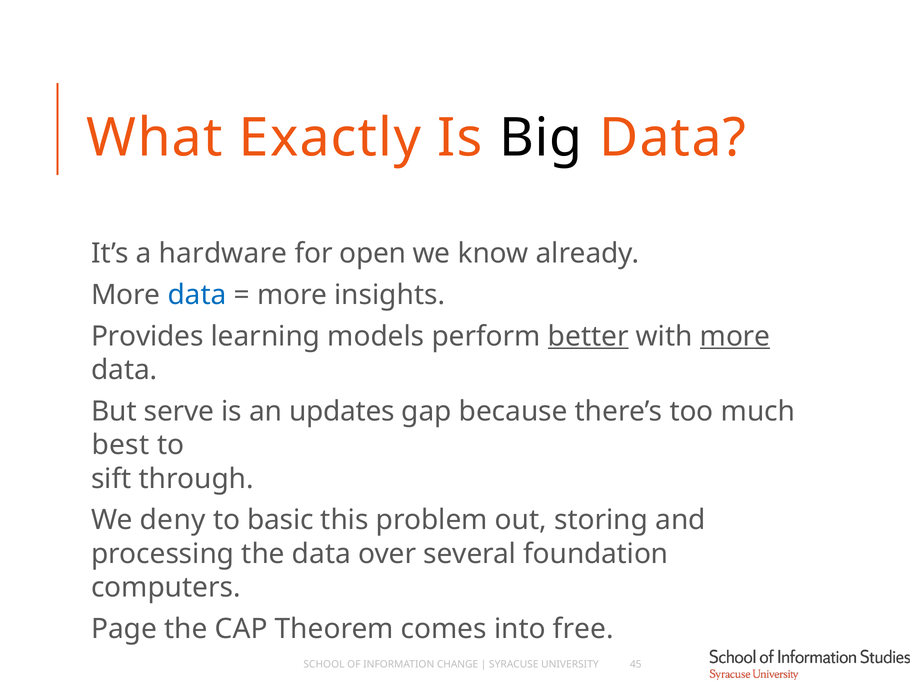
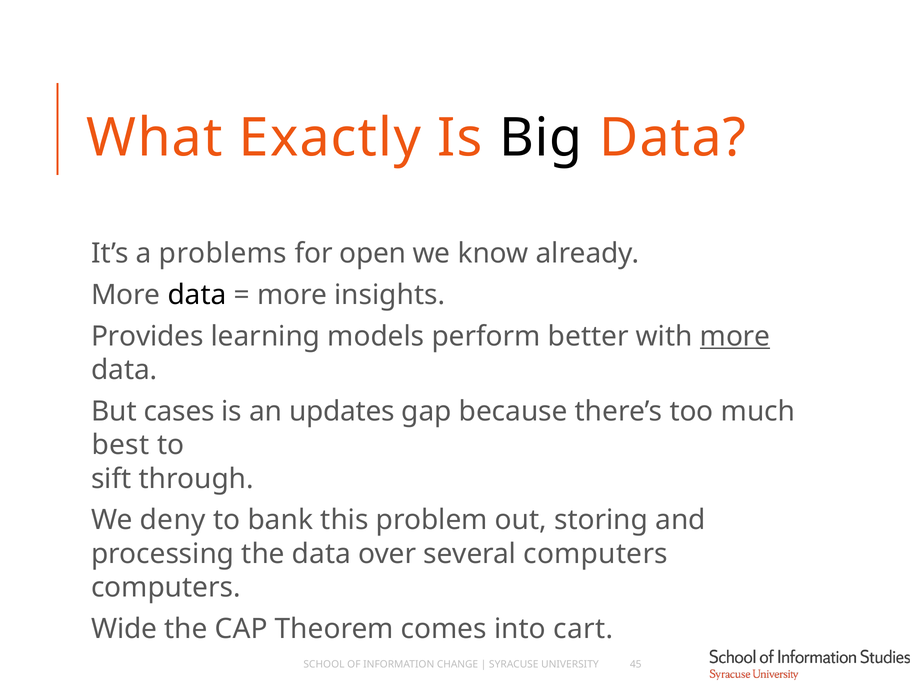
hardware: hardware -> problems
data at (197, 295) colour: blue -> black
better underline: present -> none
serve: serve -> cases
basic: basic -> bank
several foundation: foundation -> computers
Page: Page -> Wide
free: free -> cart
